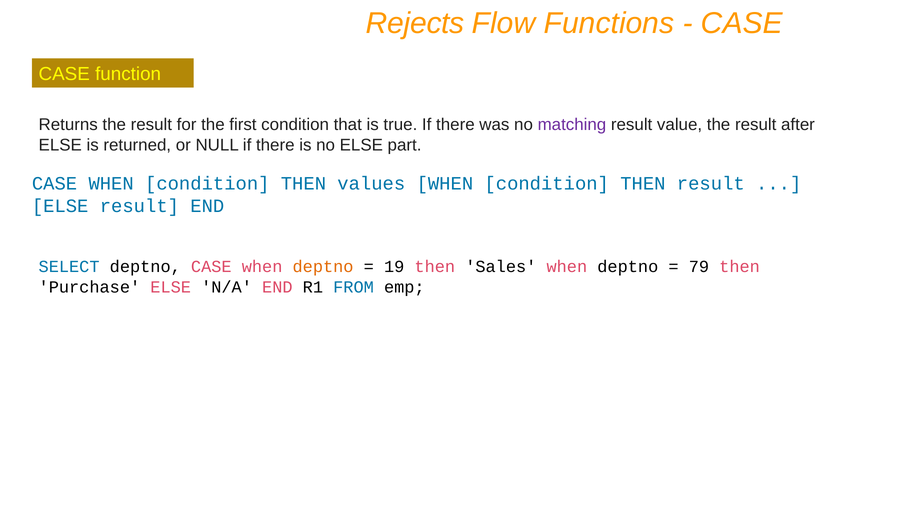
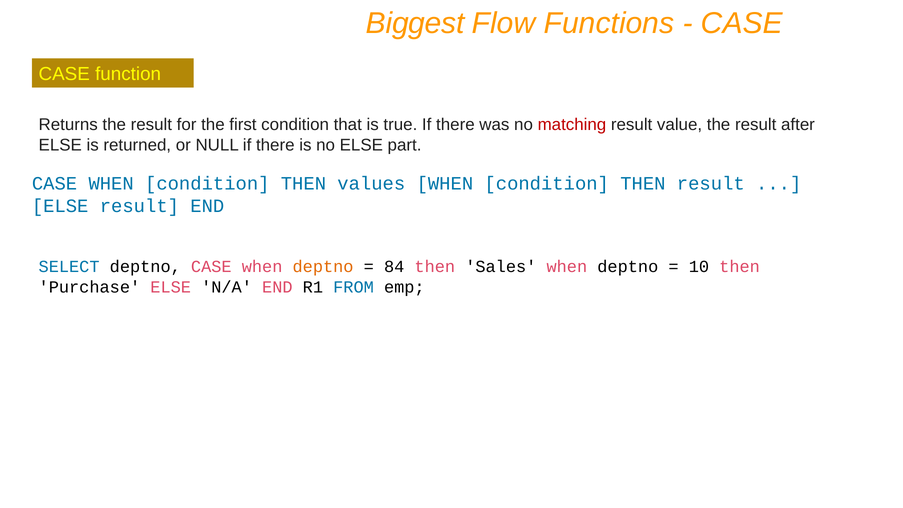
Rejects: Rejects -> Biggest
matching colour: purple -> red
19: 19 -> 84
79: 79 -> 10
